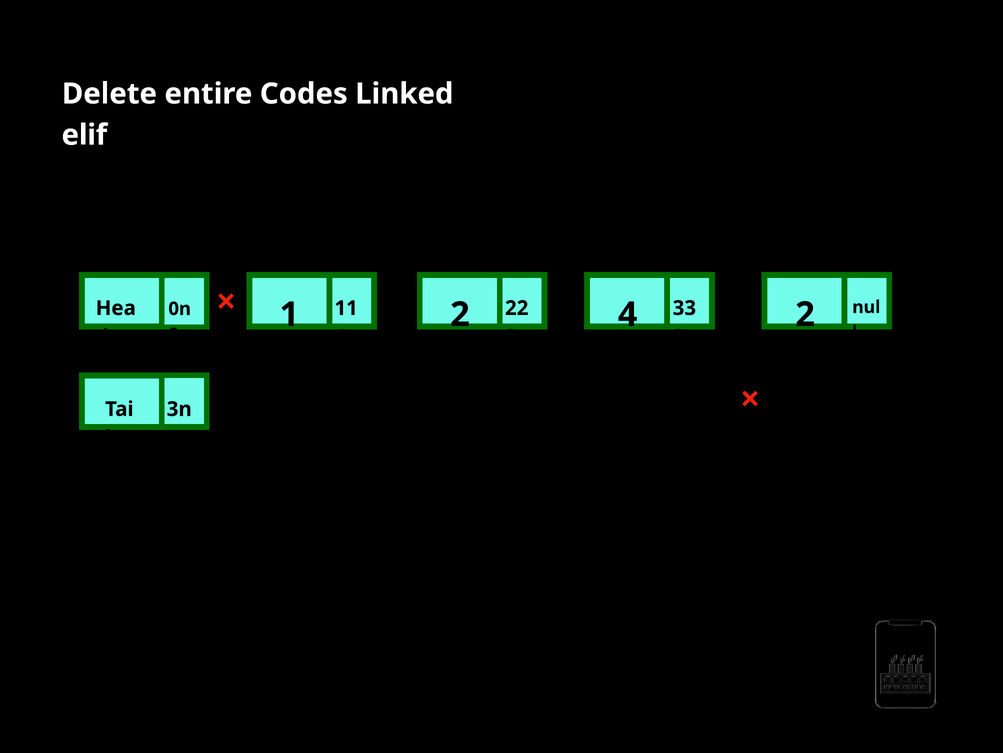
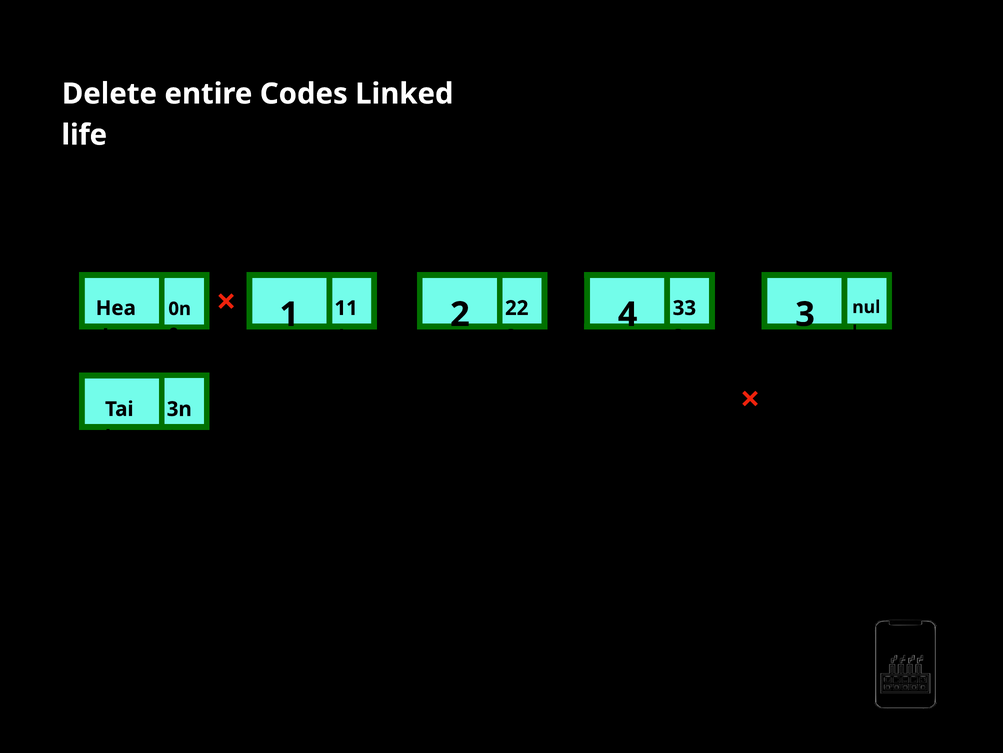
elif: elif -> life
4 2: 2 -> 3
